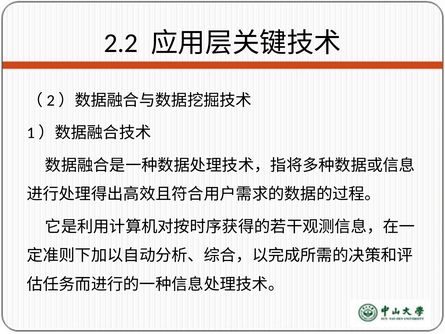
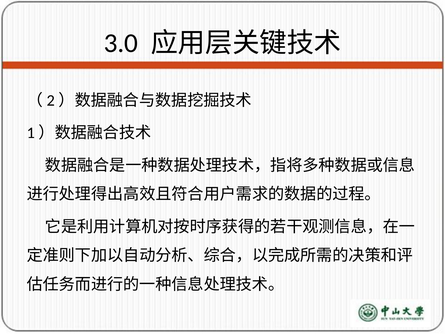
2.2: 2.2 -> 3.0
